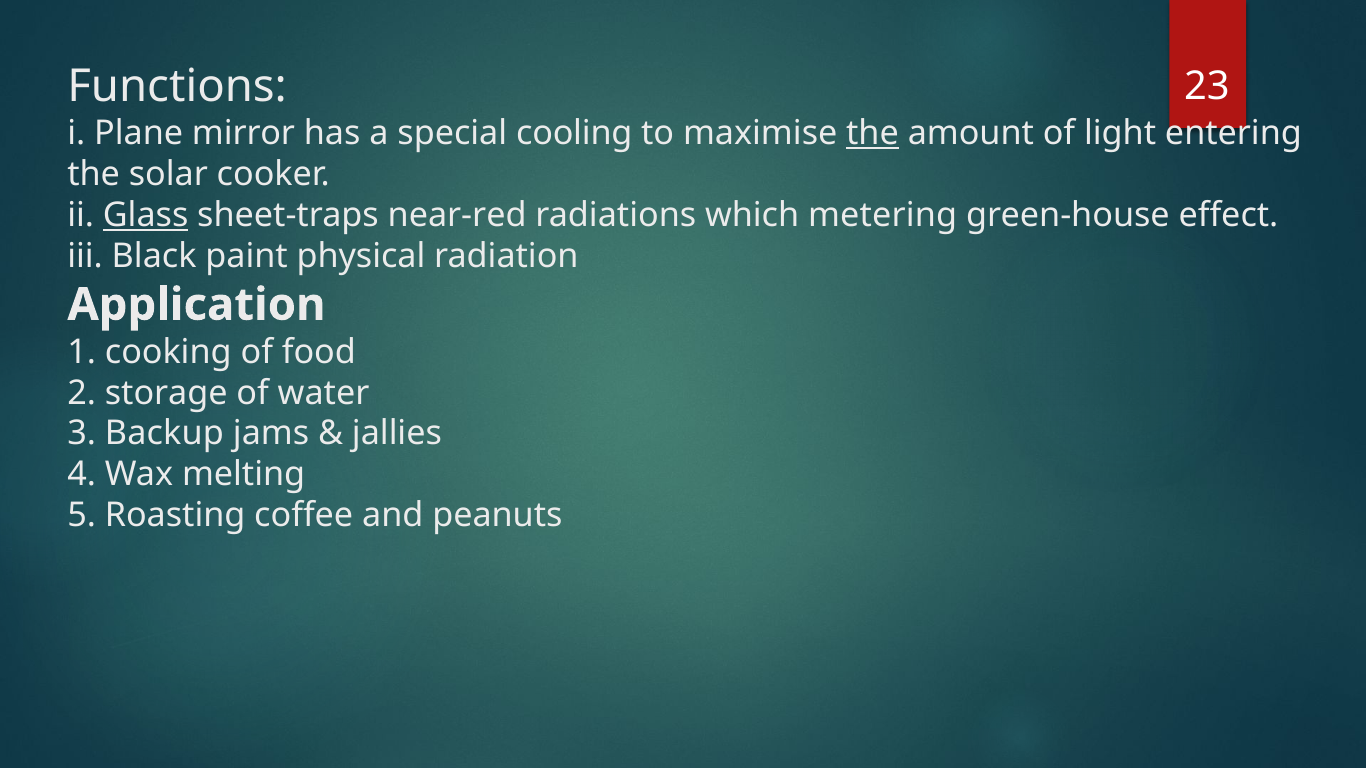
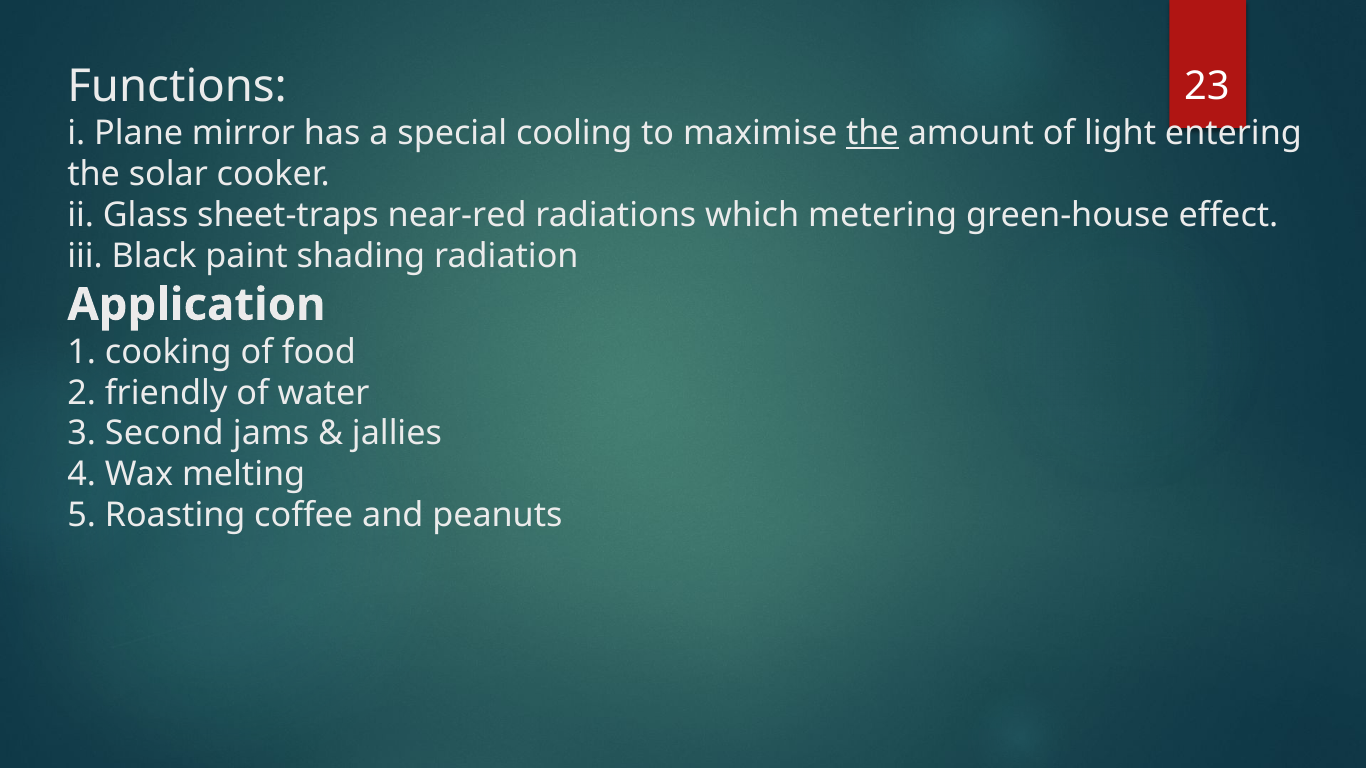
Glass underline: present -> none
physical: physical -> shading
storage: storage -> friendly
Backup: Backup -> Second
